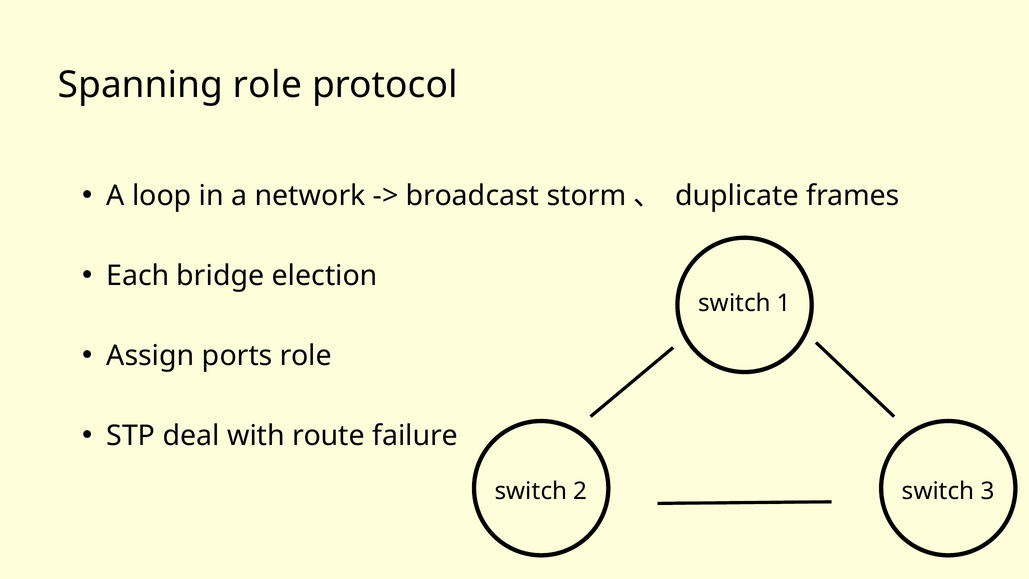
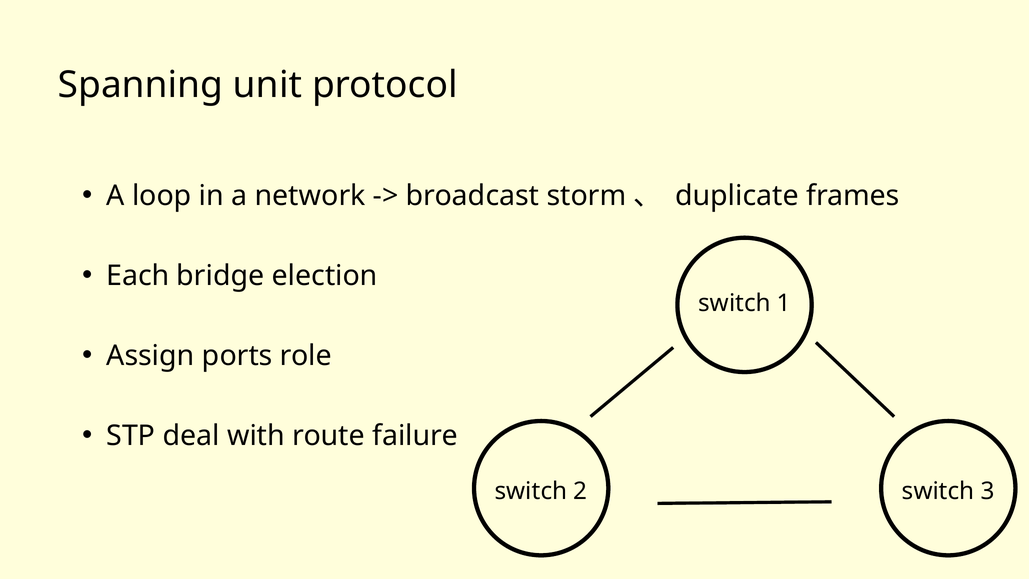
Spanning role: role -> unit
